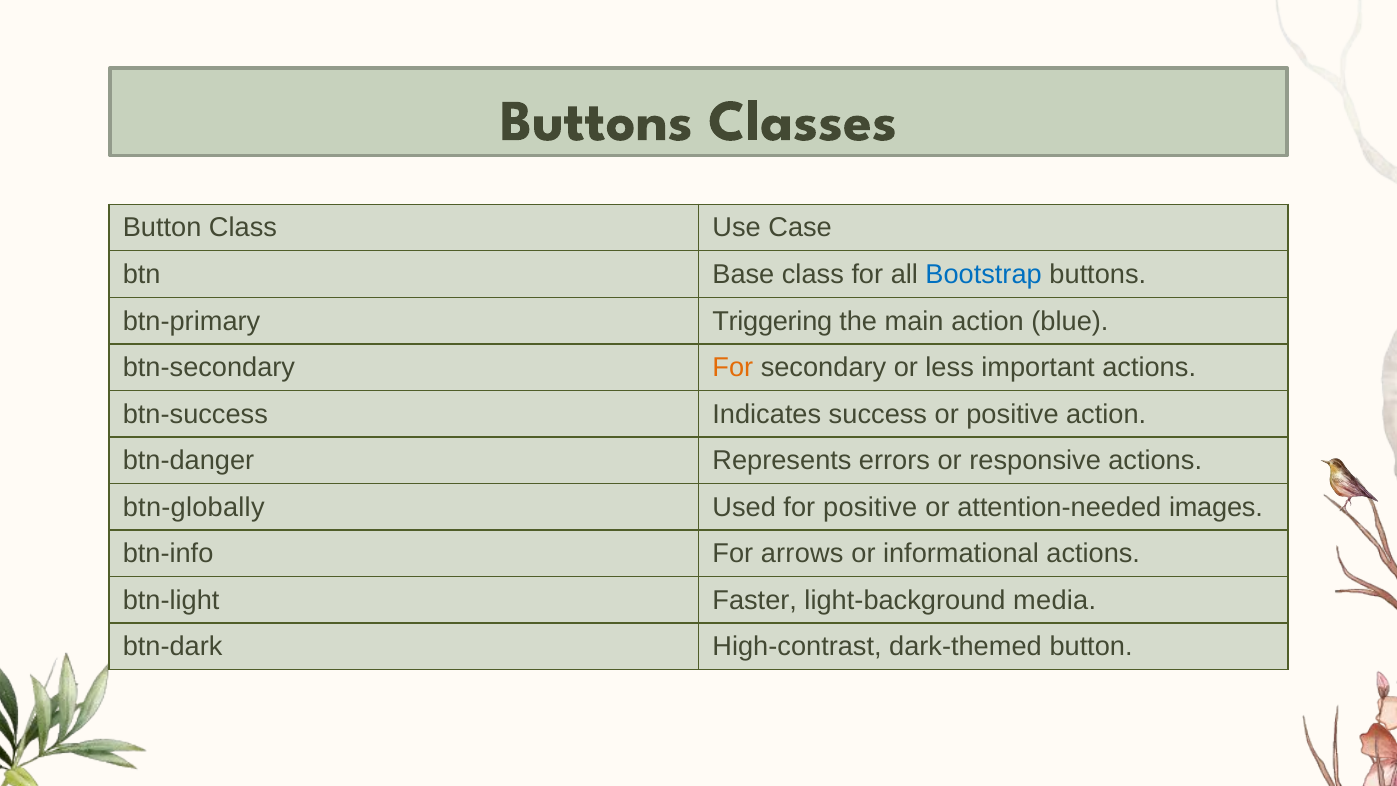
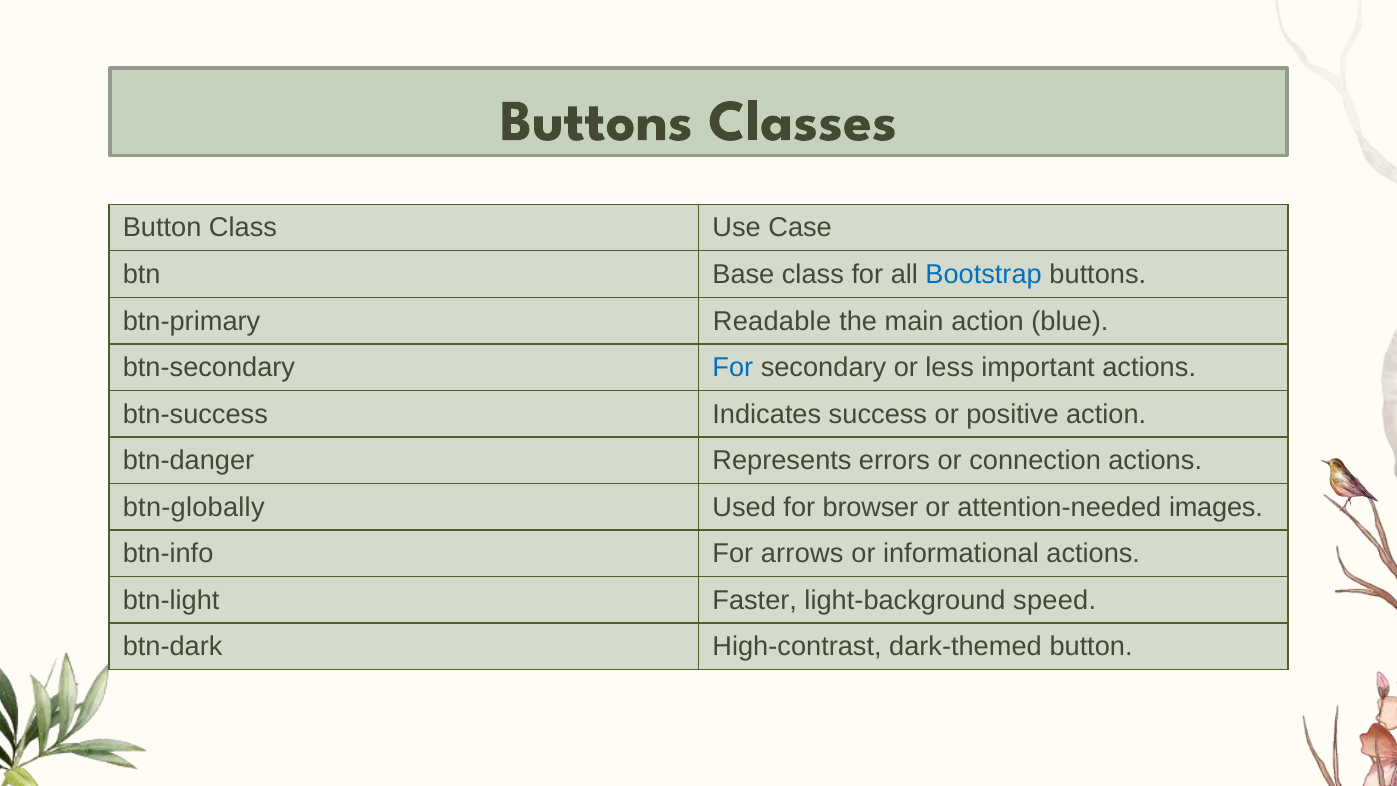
Triggering: Triggering -> Readable
For at (733, 368) colour: orange -> blue
responsive: responsive -> connection
for positive: positive -> browser
media: media -> speed
